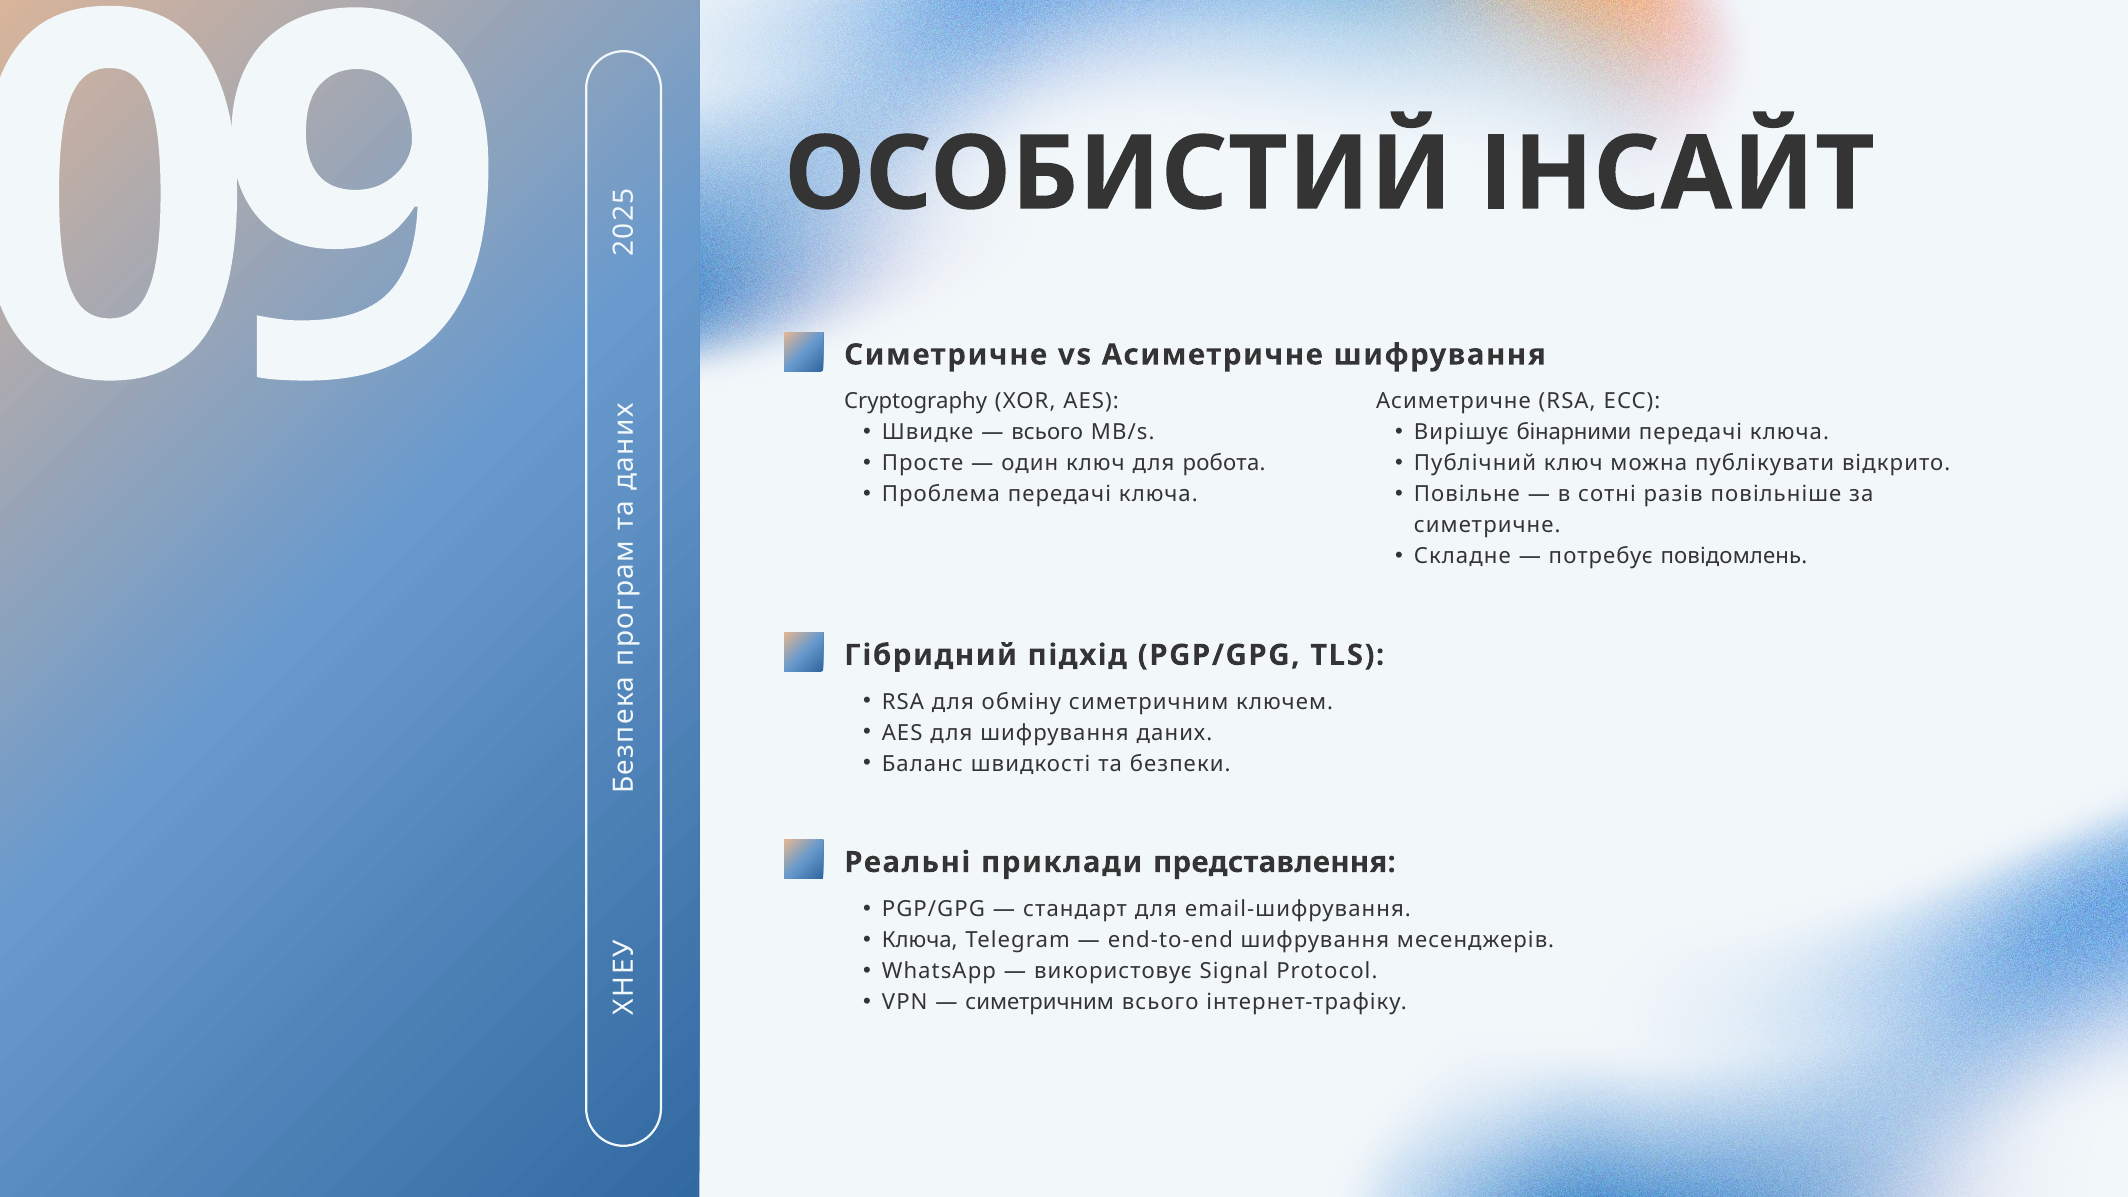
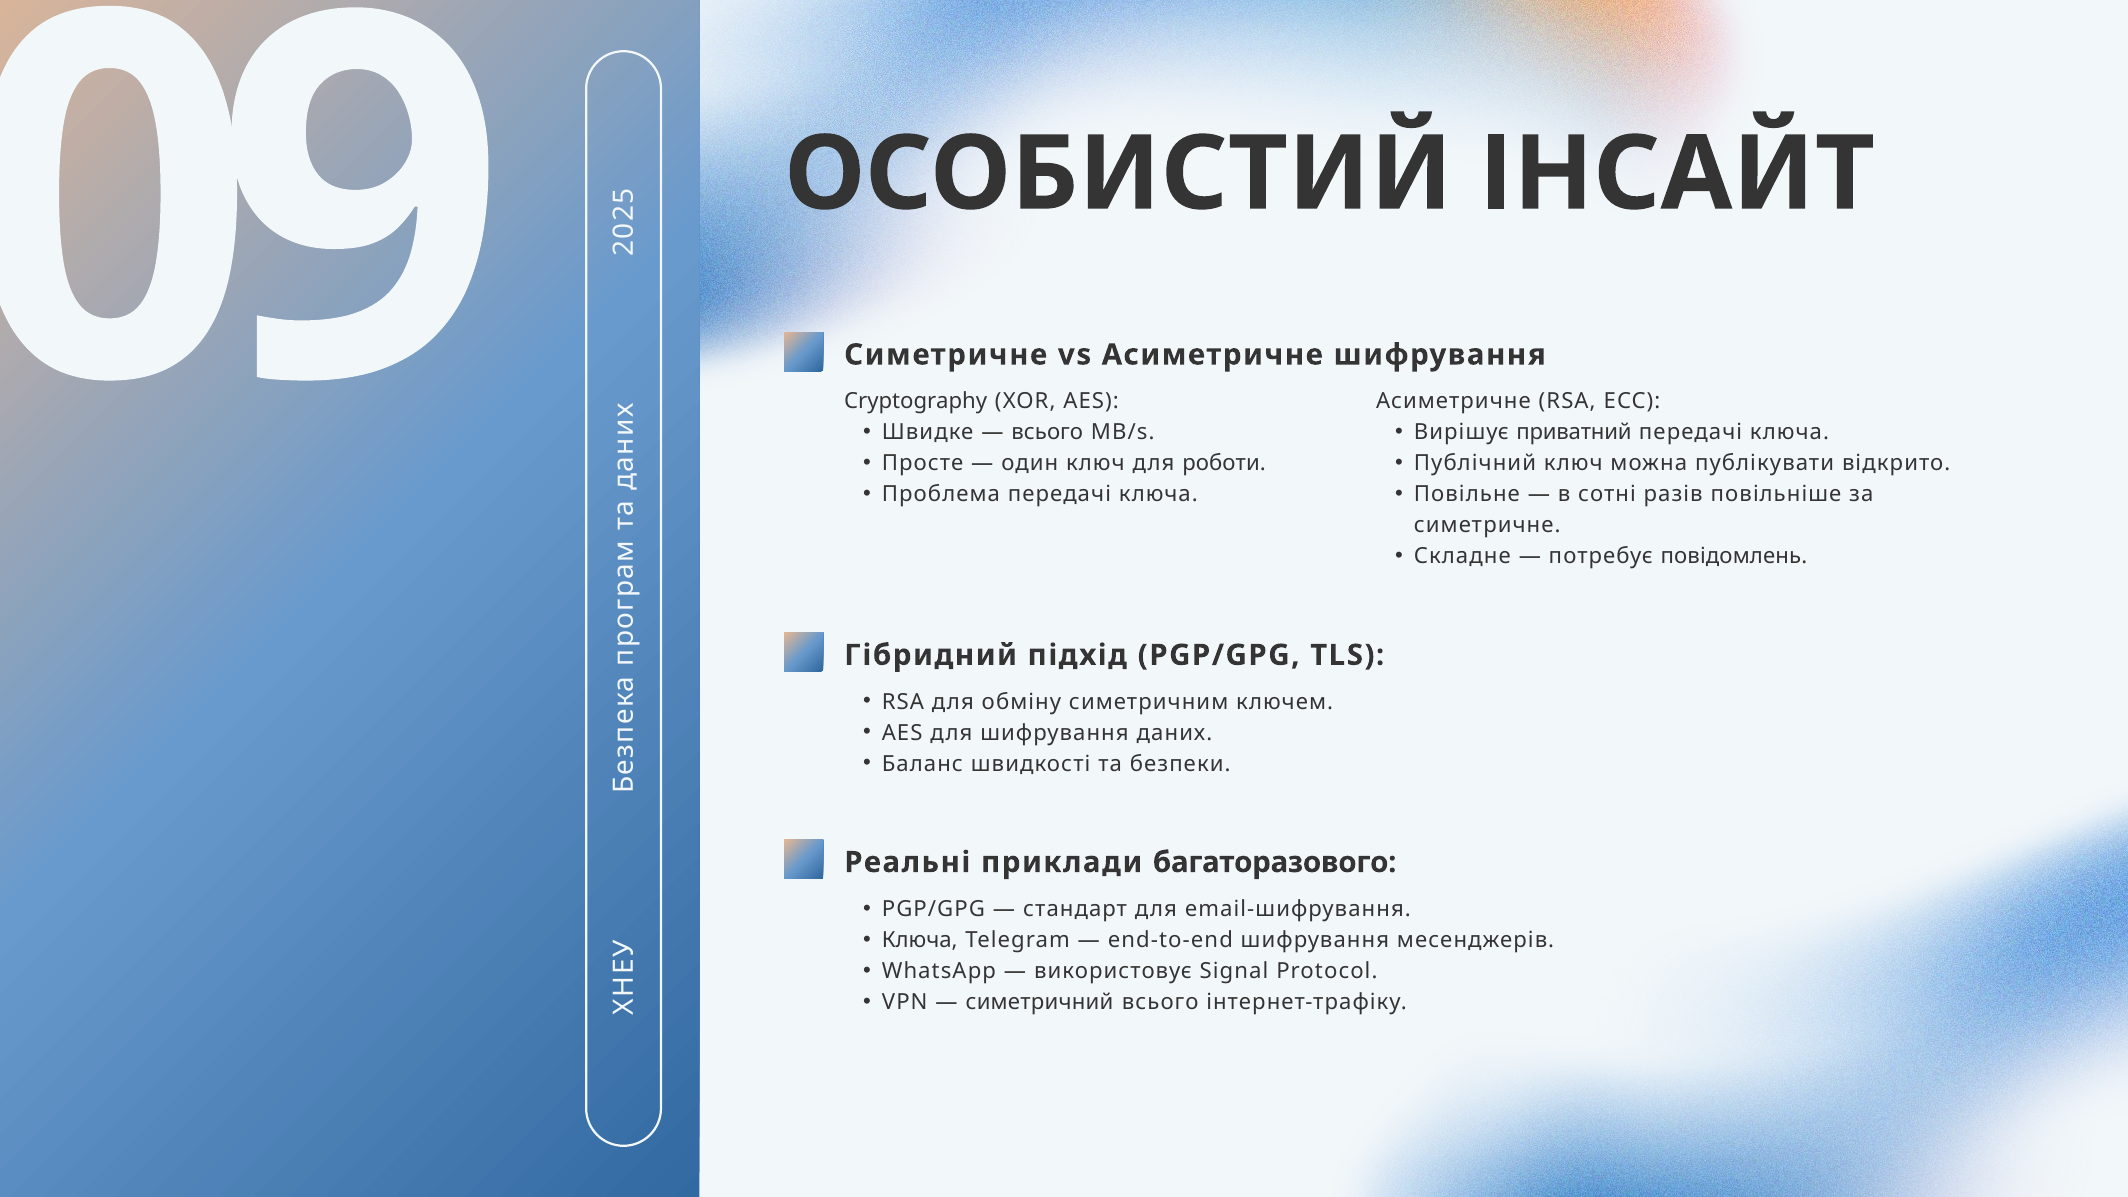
бінарними: бінарними -> приватний
робота: робота -> роботи
представлення: представлення -> багаторазового
симетричним at (1040, 1002): симетричним -> симетричний
